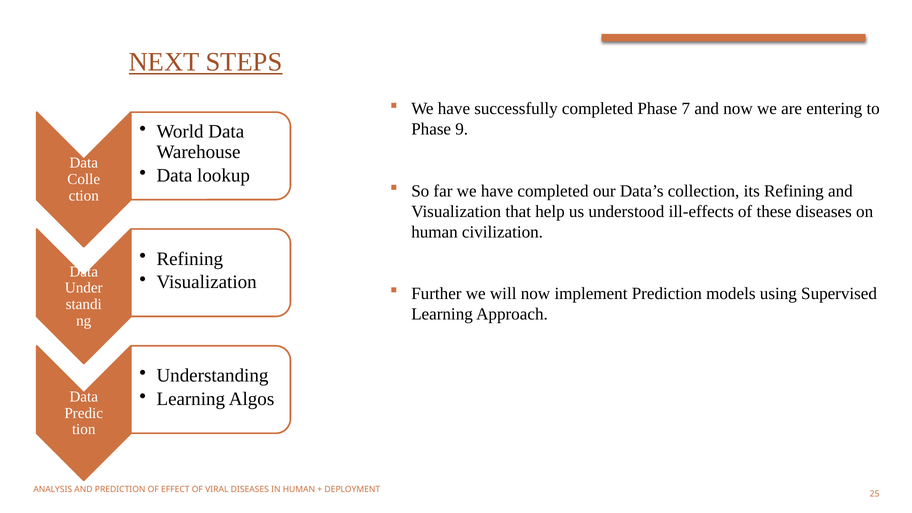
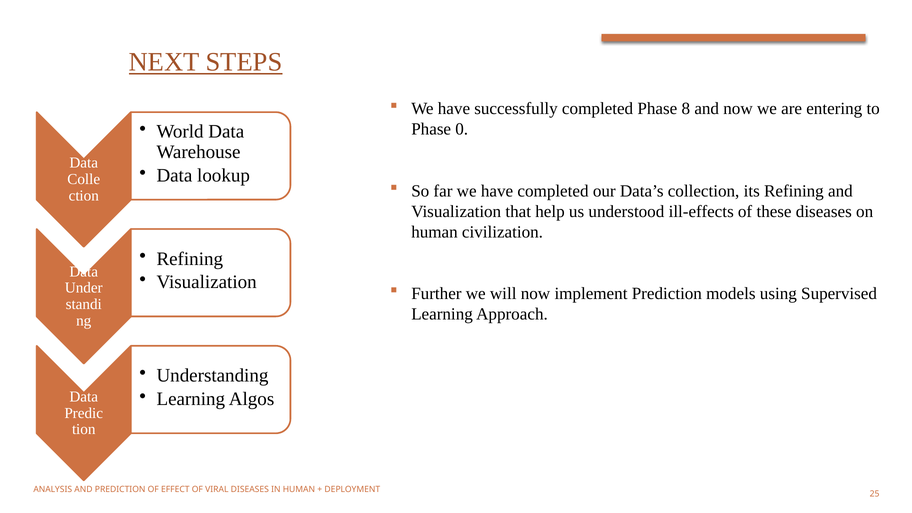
7: 7 -> 8
9: 9 -> 0
